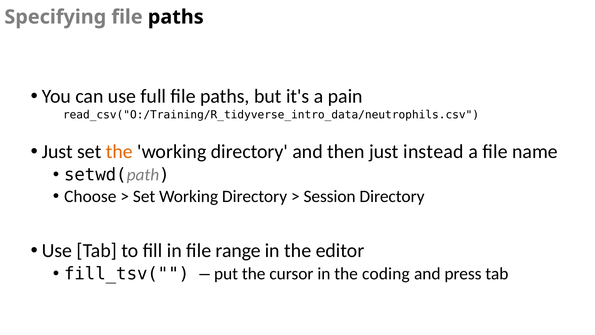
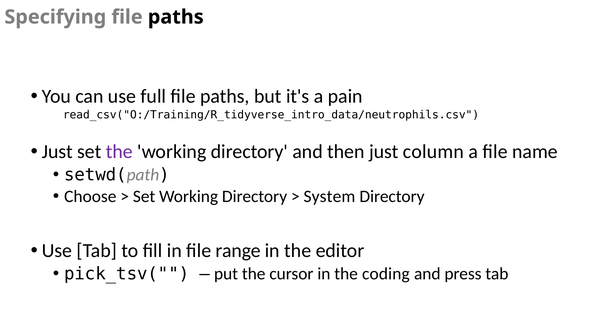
the at (119, 151) colour: orange -> purple
instead: instead -> column
Session: Session -> System
fill_tsv(: fill_tsv( -> pick_tsv(
